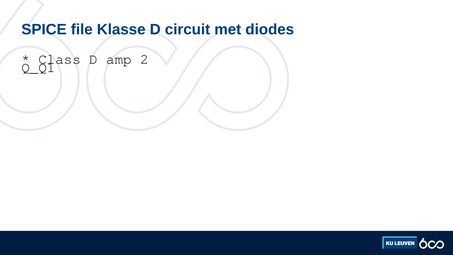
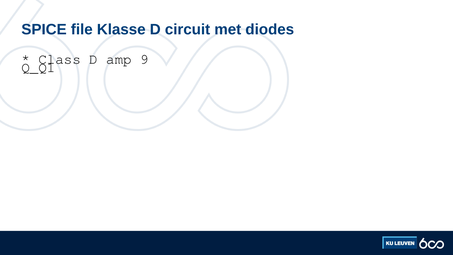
2: 2 -> 9
